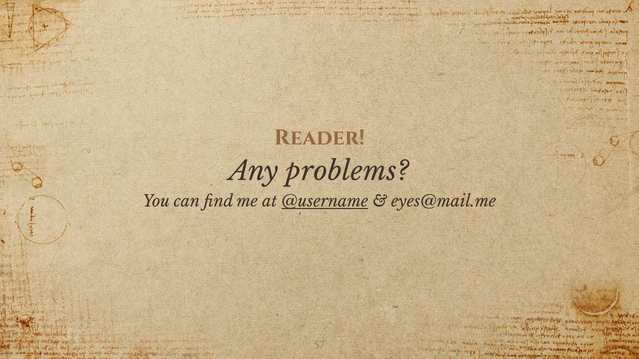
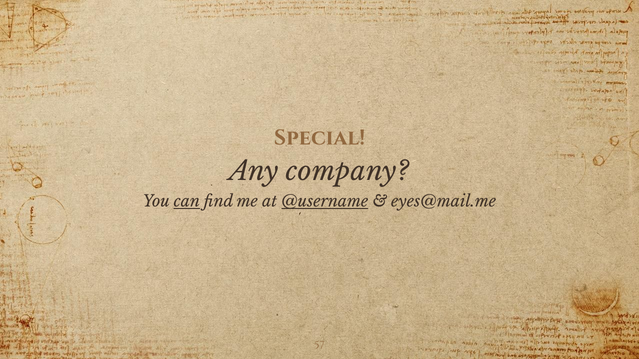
Reader: Reader -> Special
problems: problems -> company
can underline: none -> present
